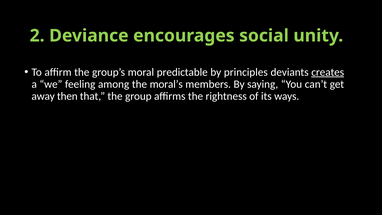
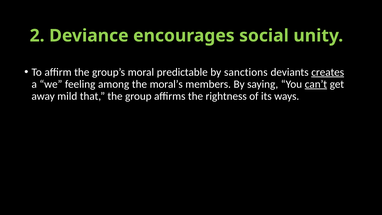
principles: principles -> sanctions
can’t underline: none -> present
then: then -> mild
